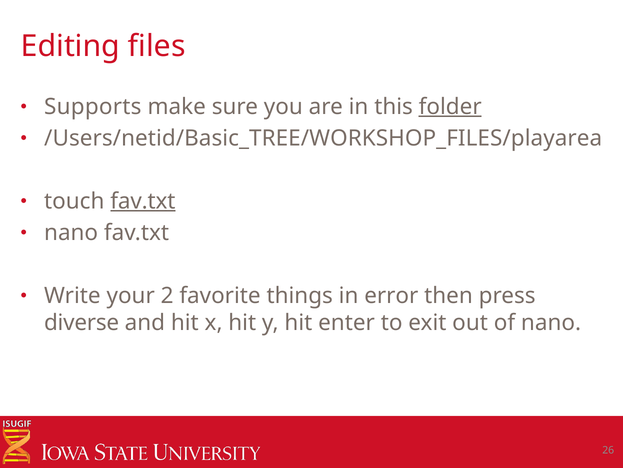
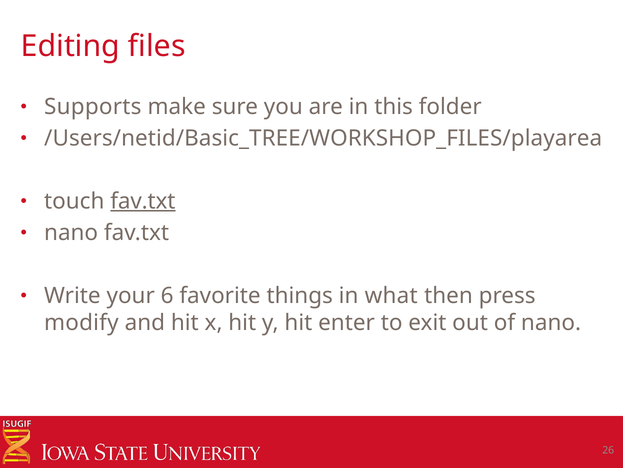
folder underline: present -> none
2: 2 -> 6
error: error -> what
diverse: diverse -> modify
